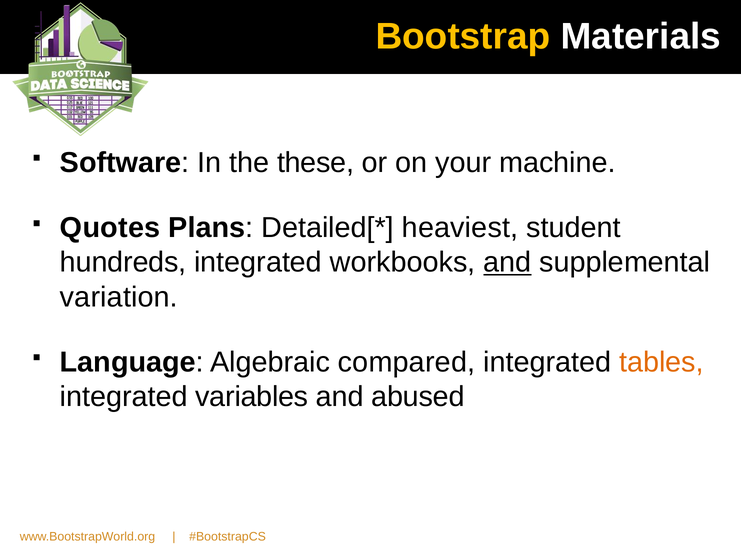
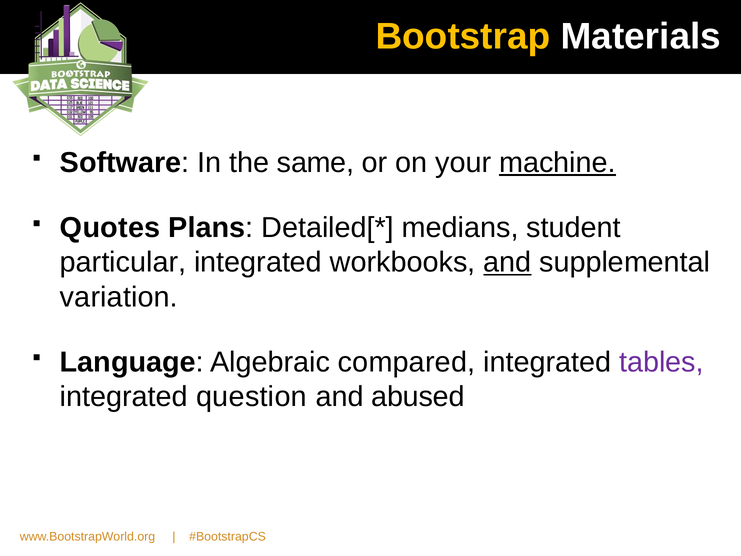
these: these -> same
machine underline: none -> present
heaviest: heaviest -> medians
hundreds: hundreds -> particular
tables colour: orange -> purple
variables: variables -> question
